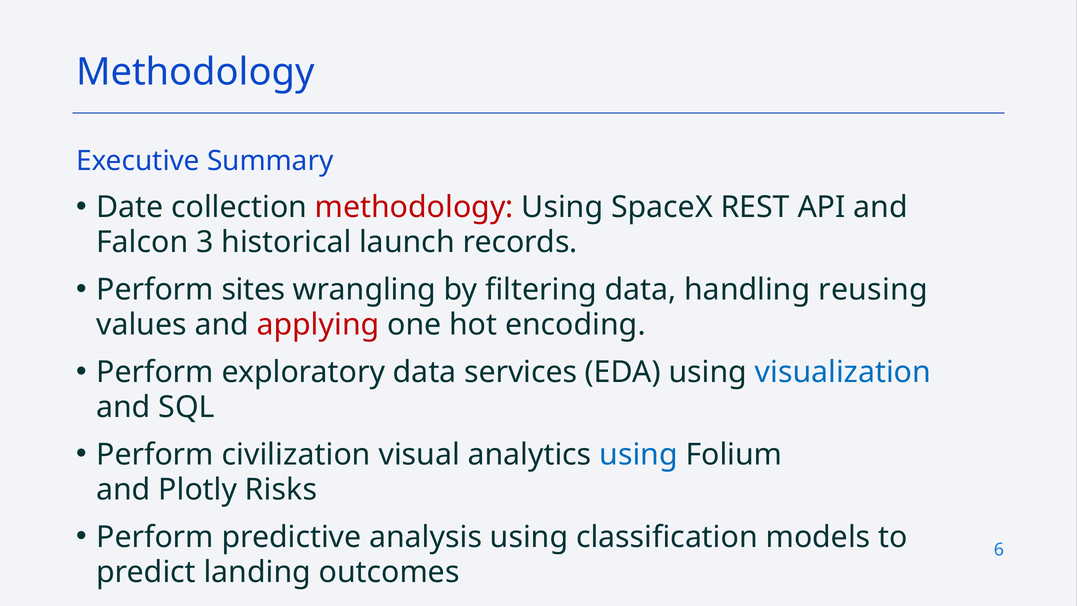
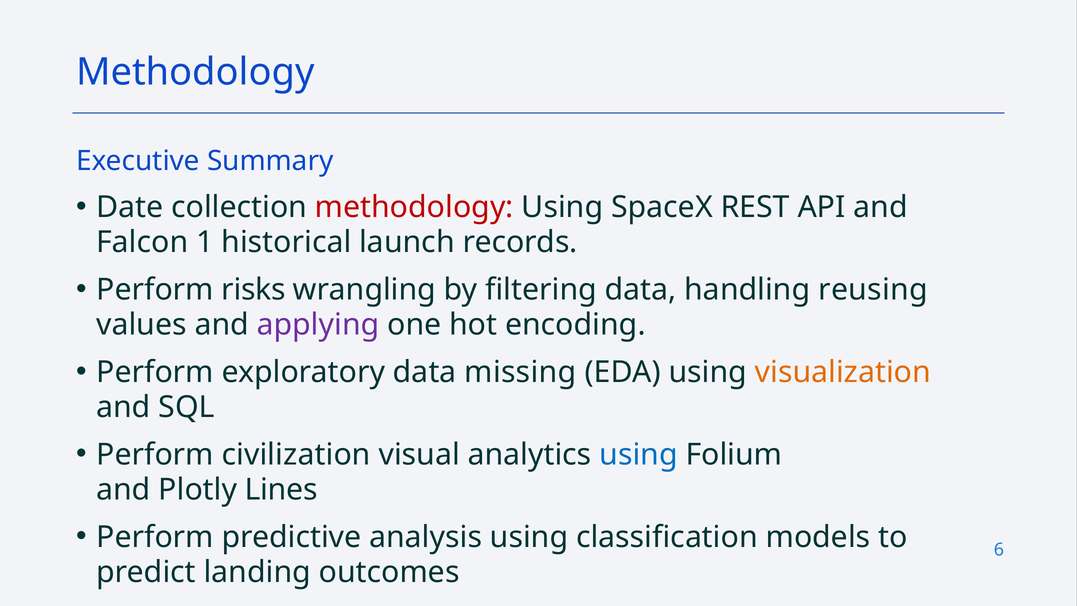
3: 3 -> 1
sites: sites -> risks
applying colour: red -> purple
services: services -> missing
visualization colour: blue -> orange
Risks: Risks -> Lines
